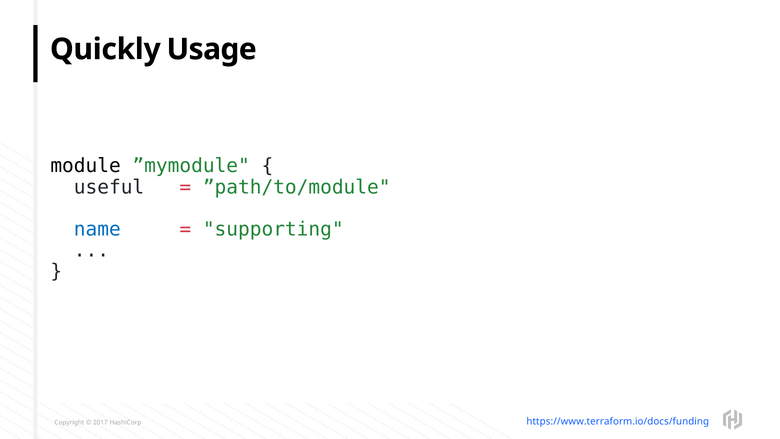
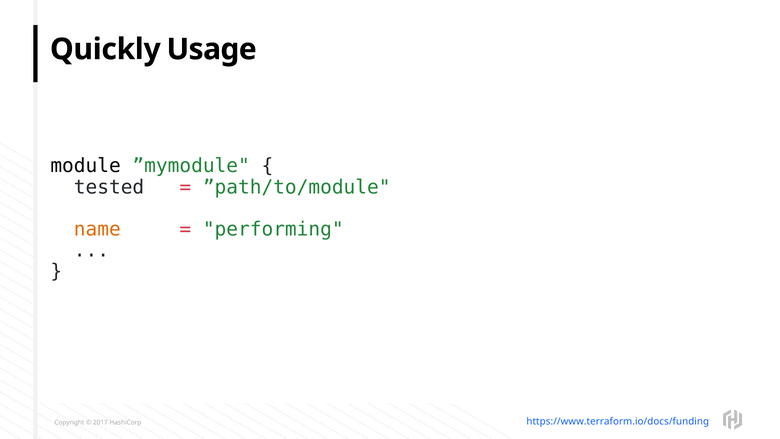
useful: useful -> tested
name colour: blue -> orange
supporting: supporting -> performing
